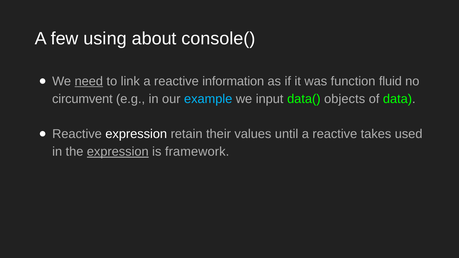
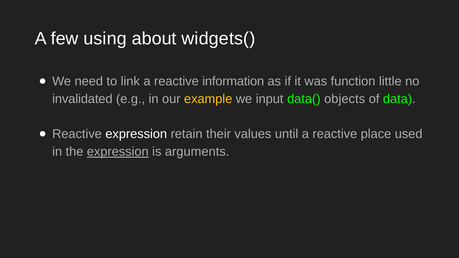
console(: console( -> widgets(
need underline: present -> none
fluid: fluid -> little
circumvent: circumvent -> invalidated
example colour: light blue -> yellow
takes: takes -> place
framework: framework -> arguments
